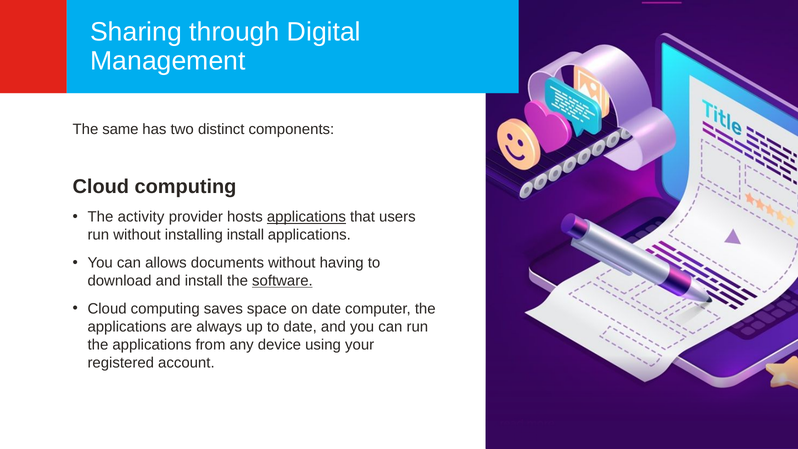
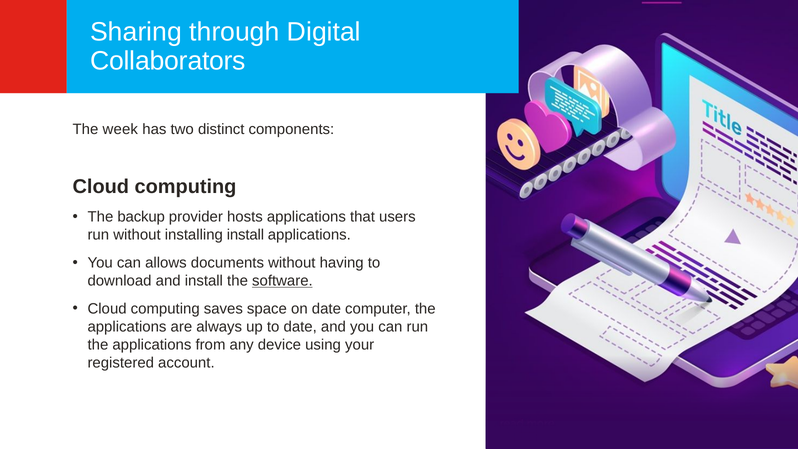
Management: Management -> Collaborators
same: same -> week
activity: activity -> backup
applications at (306, 217) underline: present -> none
